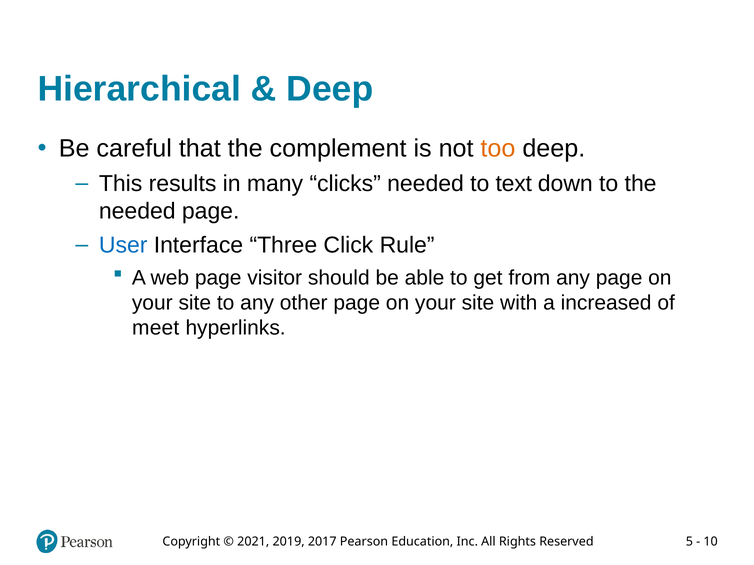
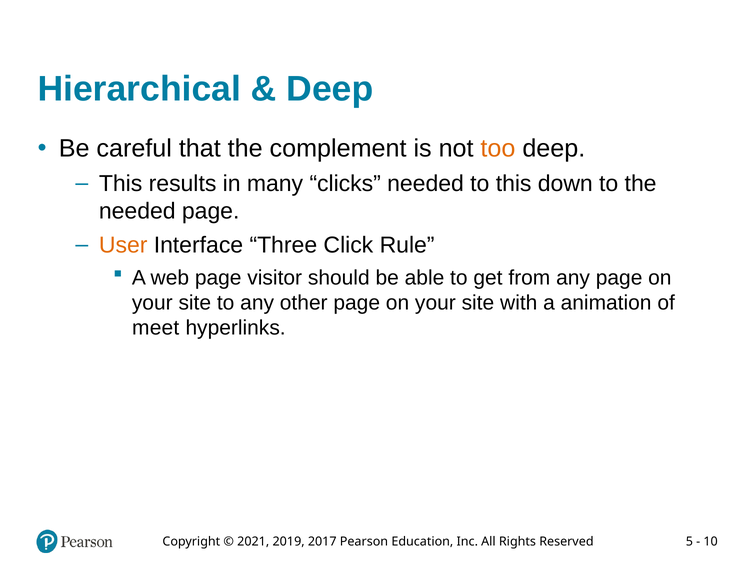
to text: text -> this
User colour: blue -> orange
increased: increased -> animation
